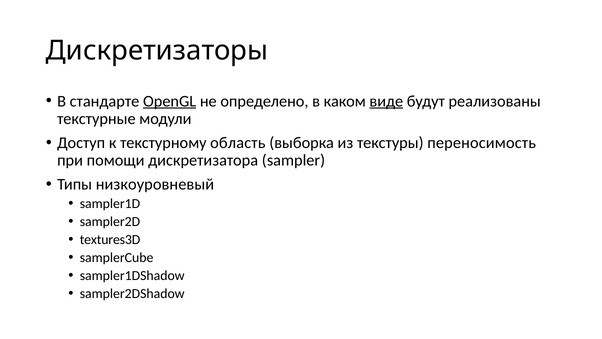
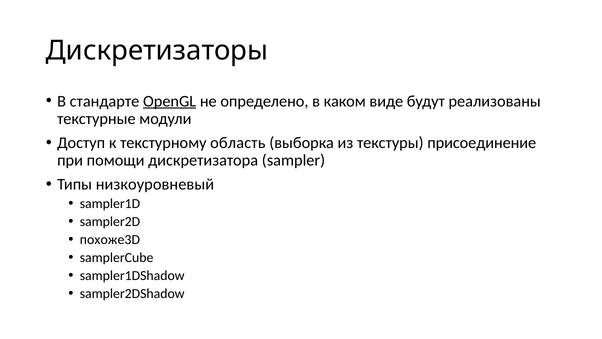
виде underline: present -> none
переносимость: переносимость -> присоединение
textures3D: textures3D -> похоже3D
